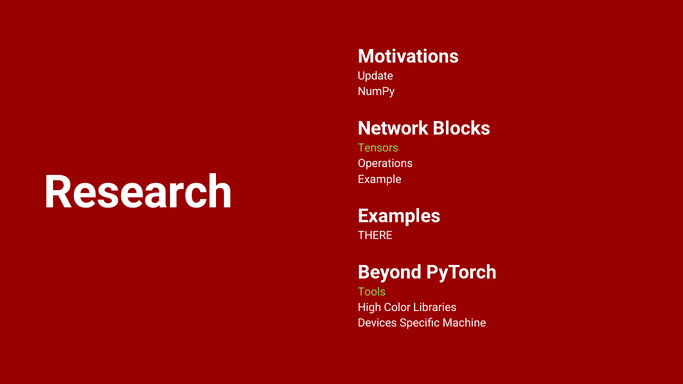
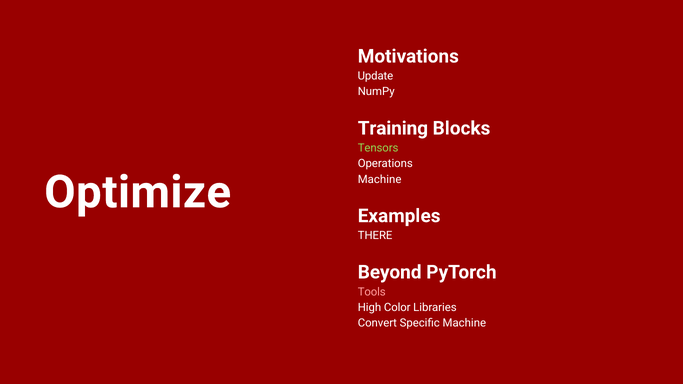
Network: Network -> Training
Research: Research -> Optimize
Example at (380, 179): Example -> Machine
Tools colour: light green -> pink
Devices: Devices -> Convert
